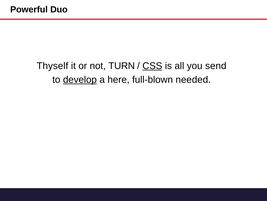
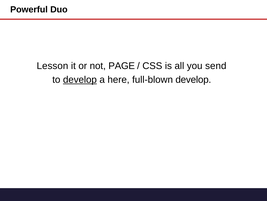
Thyself: Thyself -> Lesson
TURN: TURN -> PAGE
CSS underline: present -> none
full-blown needed: needed -> develop
